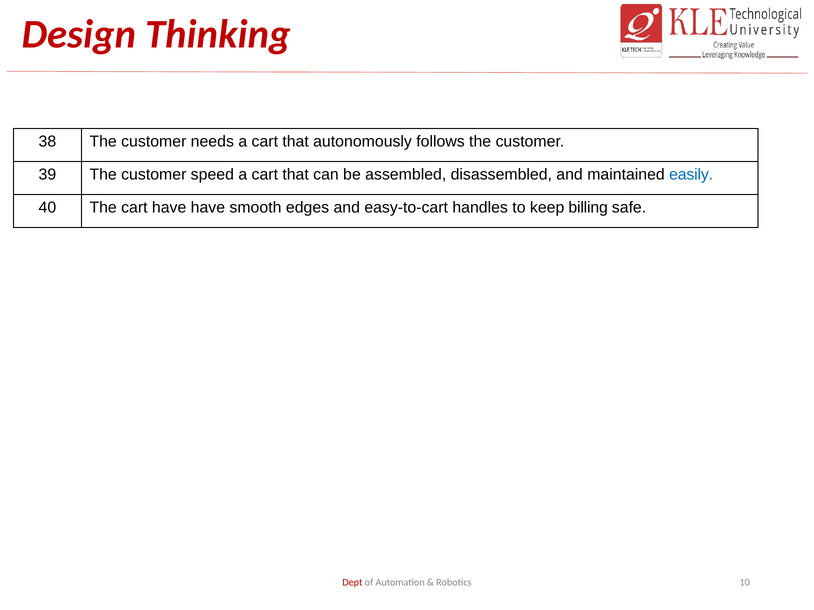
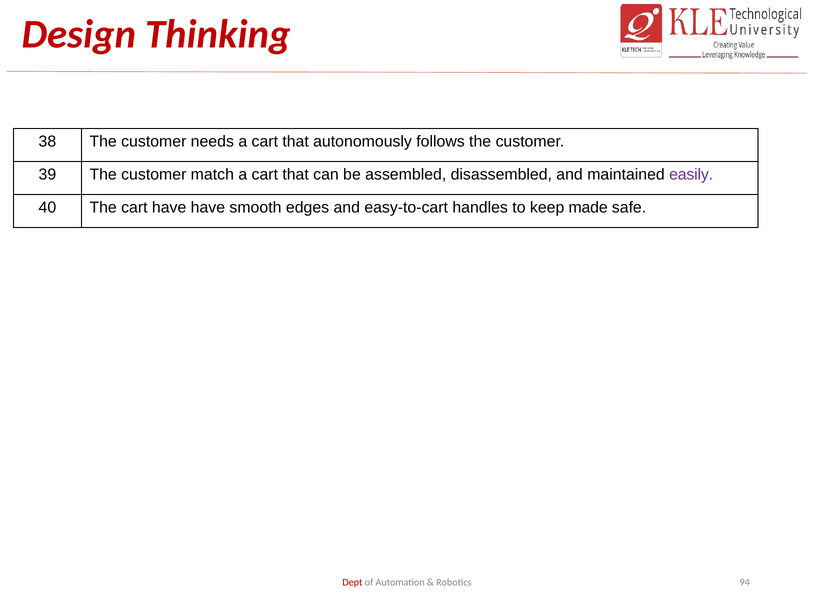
speed: speed -> match
easily colour: blue -> purple
billing: billing -> made
10: 10 -> 94
